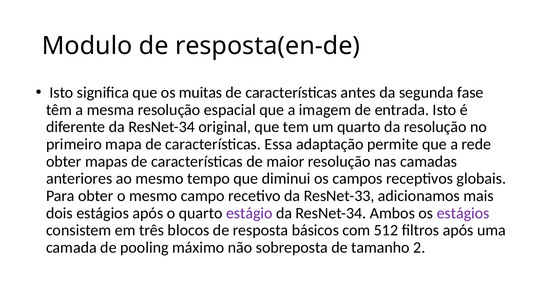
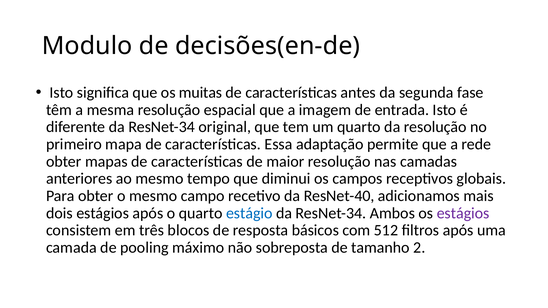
resposta(en-de: resposta(en-de -> decisões(en-de
ResNet-33: ResNet-33 -> ResNet-40
estágio colour: purple -> blue
